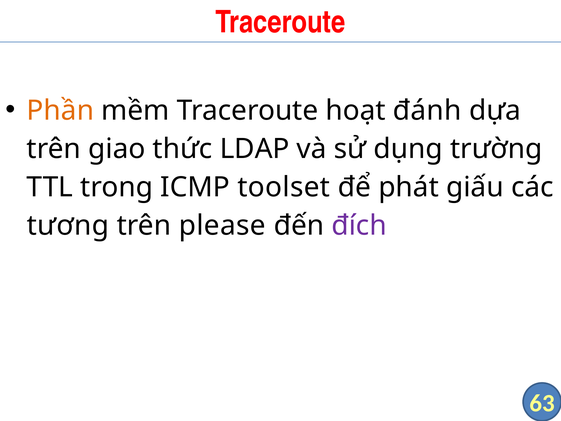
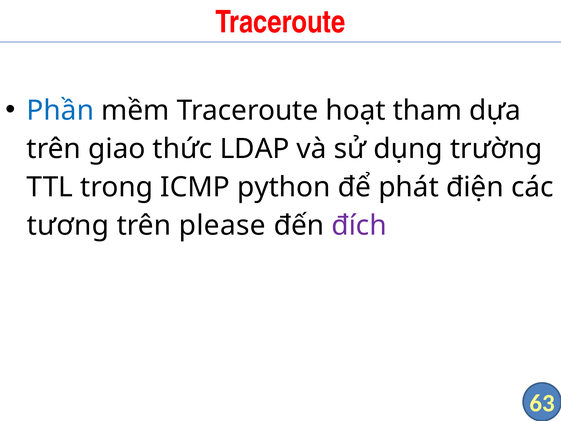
Phần colour: orange -> blue
đánh: đánh -> tham
toolset: toolset -> python
giấu: giấu -> điện
